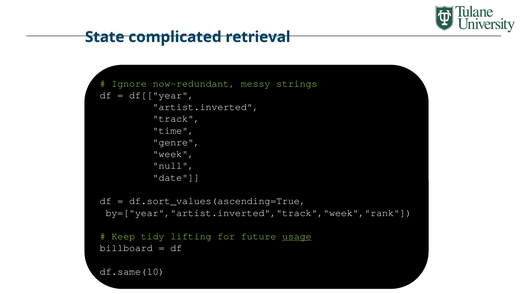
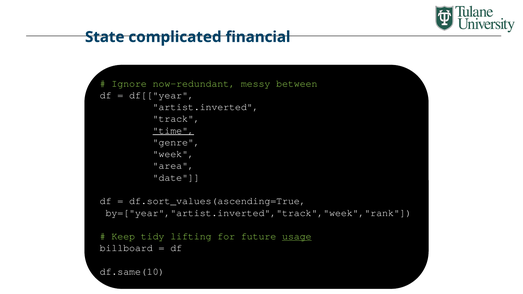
retrieval: retrieval -> financial
strings: strings -> between
time underline: none -> present
null: null -> area
